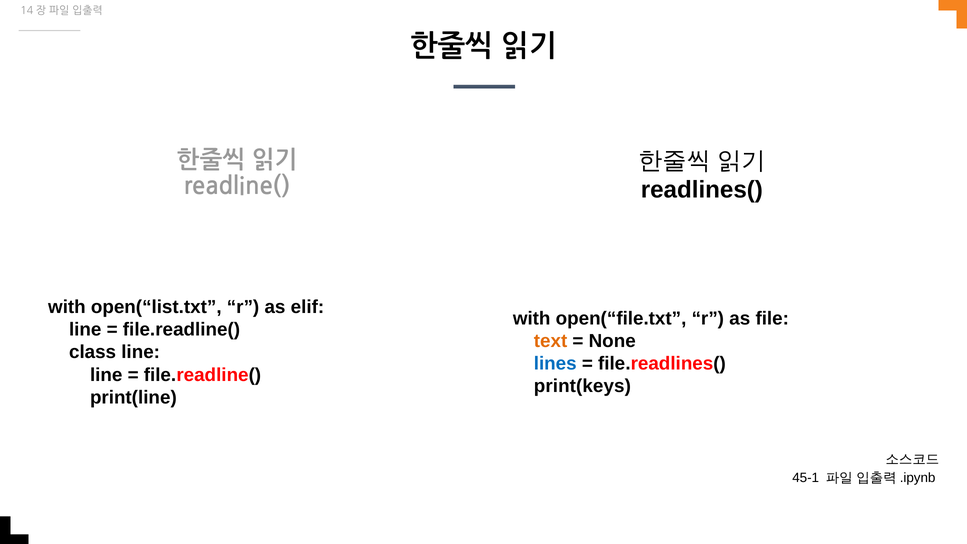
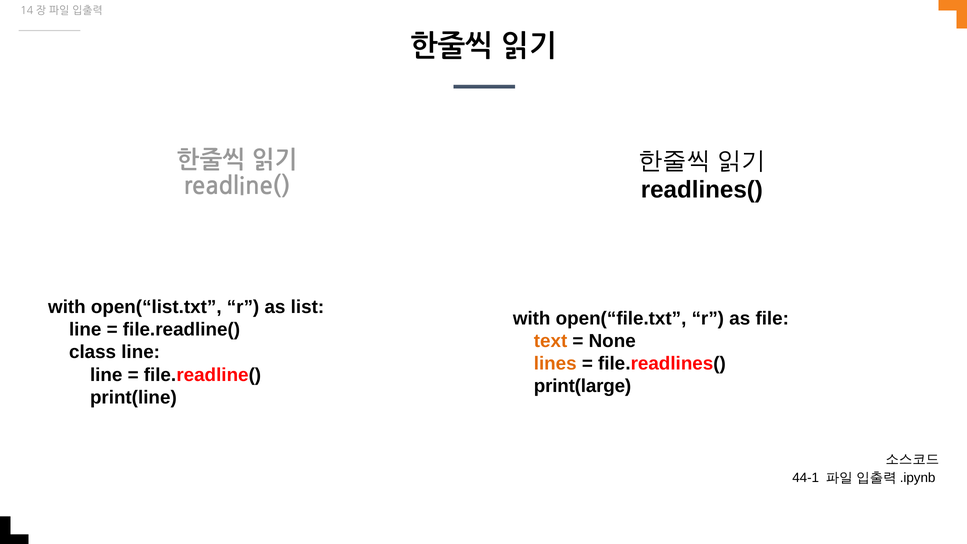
elif: elif -> list
lines colour: blue -> orange
print(keys: print(keys -> print(large
45-1: 45-1 -> 44-1
